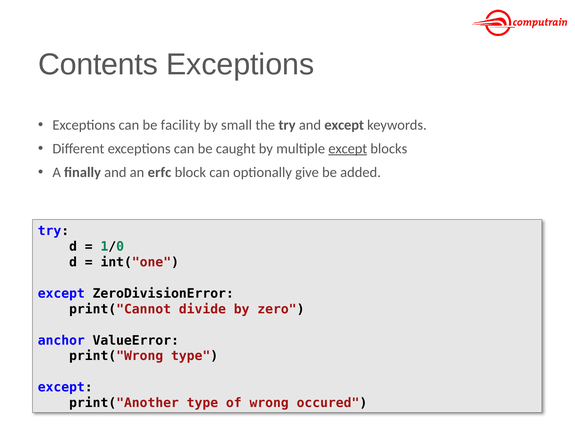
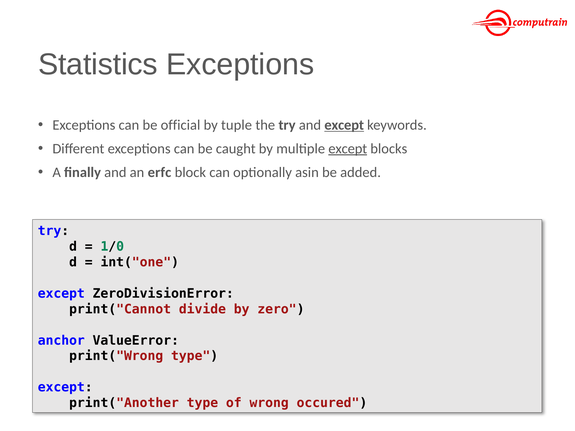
Contents: Contents -> Statistics
facility: facility -> official
small: small -> tuple
except at (344, 125) underline: none -> present
give: give -> asin
